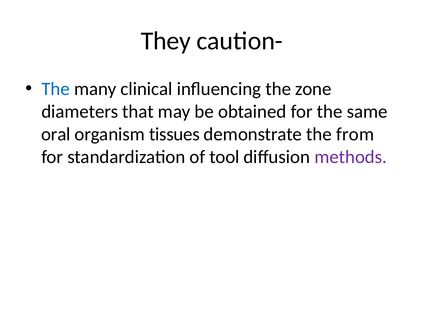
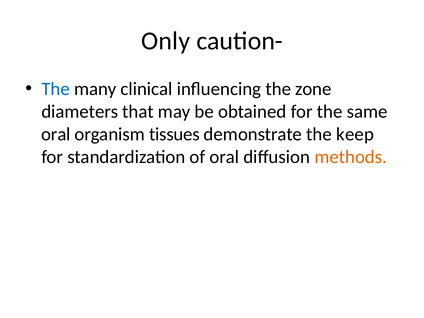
They: They -> Only
from: from -> keep
of tool: tool -> oral
methods colour: purple -> orange
